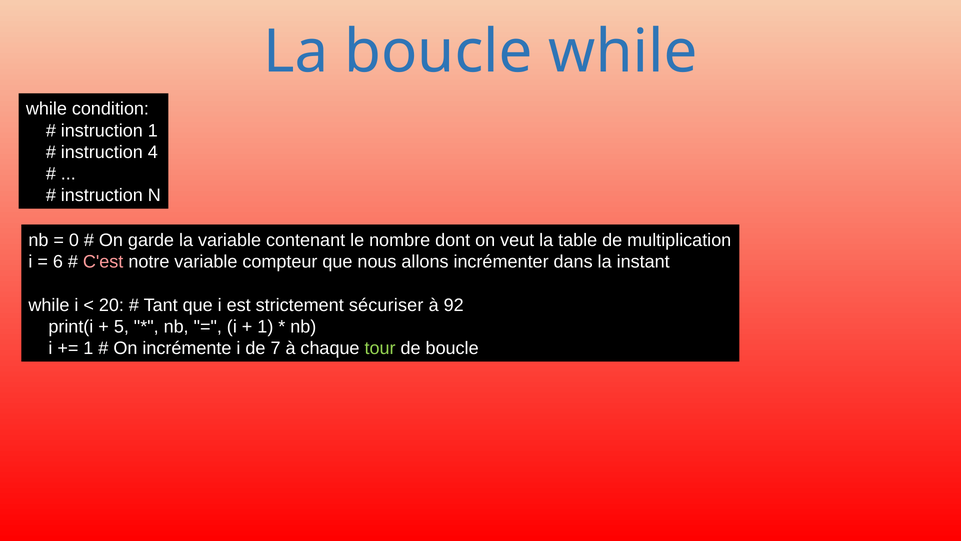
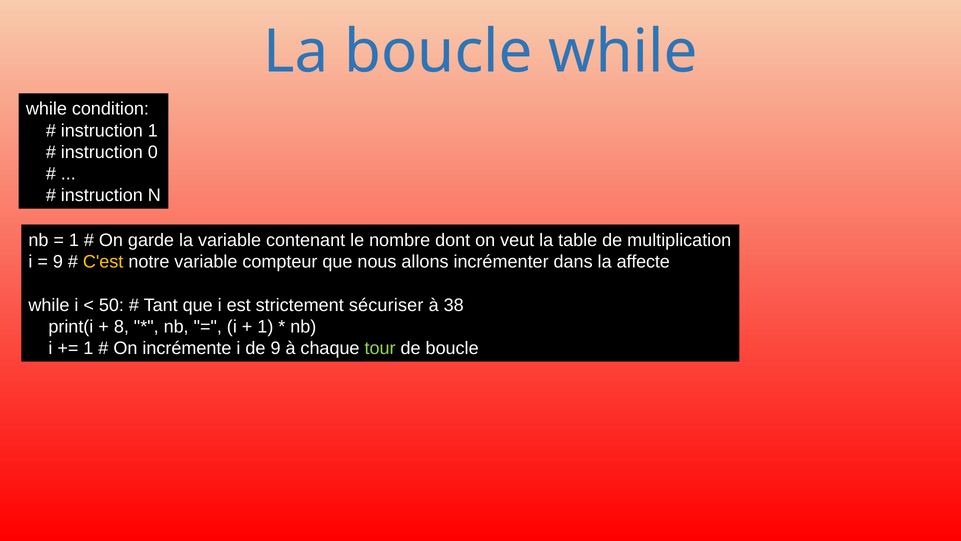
4: 4 -> 0
0 at (74, 240): 0 -> 1
6 at (58, 262): 6 -> 9
C'est colour: pink -> yellow
instant: instant -> affecte
20: 20 -> 50
92: 92 -> 38
5: 5 -> 8
de 7: 7 -> 9
